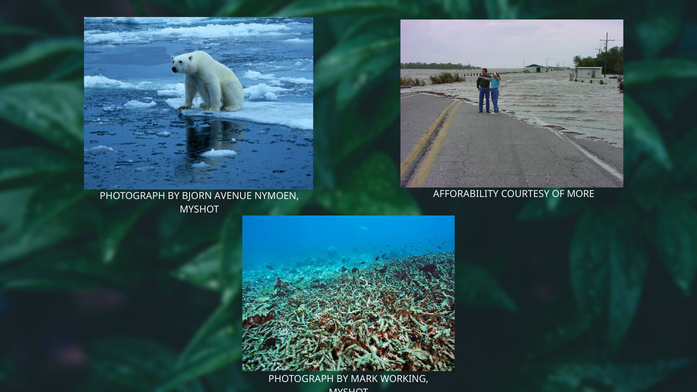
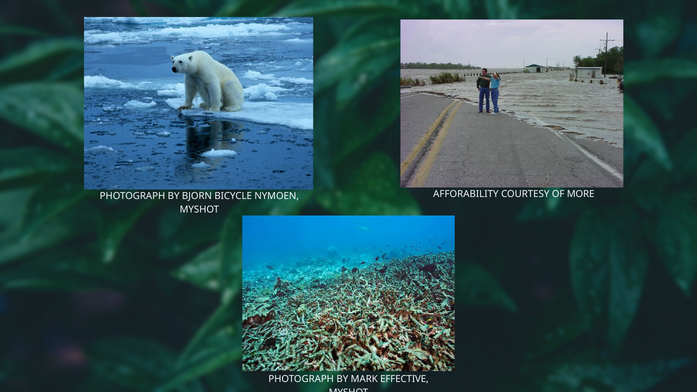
AVENUE: AVENUE -> BICYCLE
WORKING: WORKING -> EFFECTIVE
